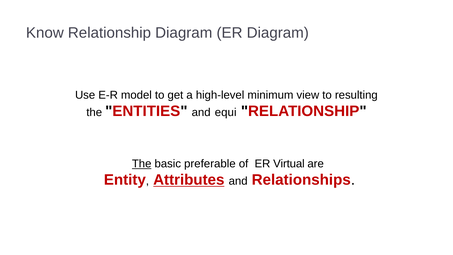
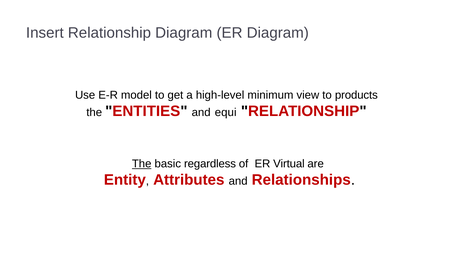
Know: Know -> Insert
resulting: resulting -> products
preferable: preferable -> regardless
Attributes underline: present -> none
